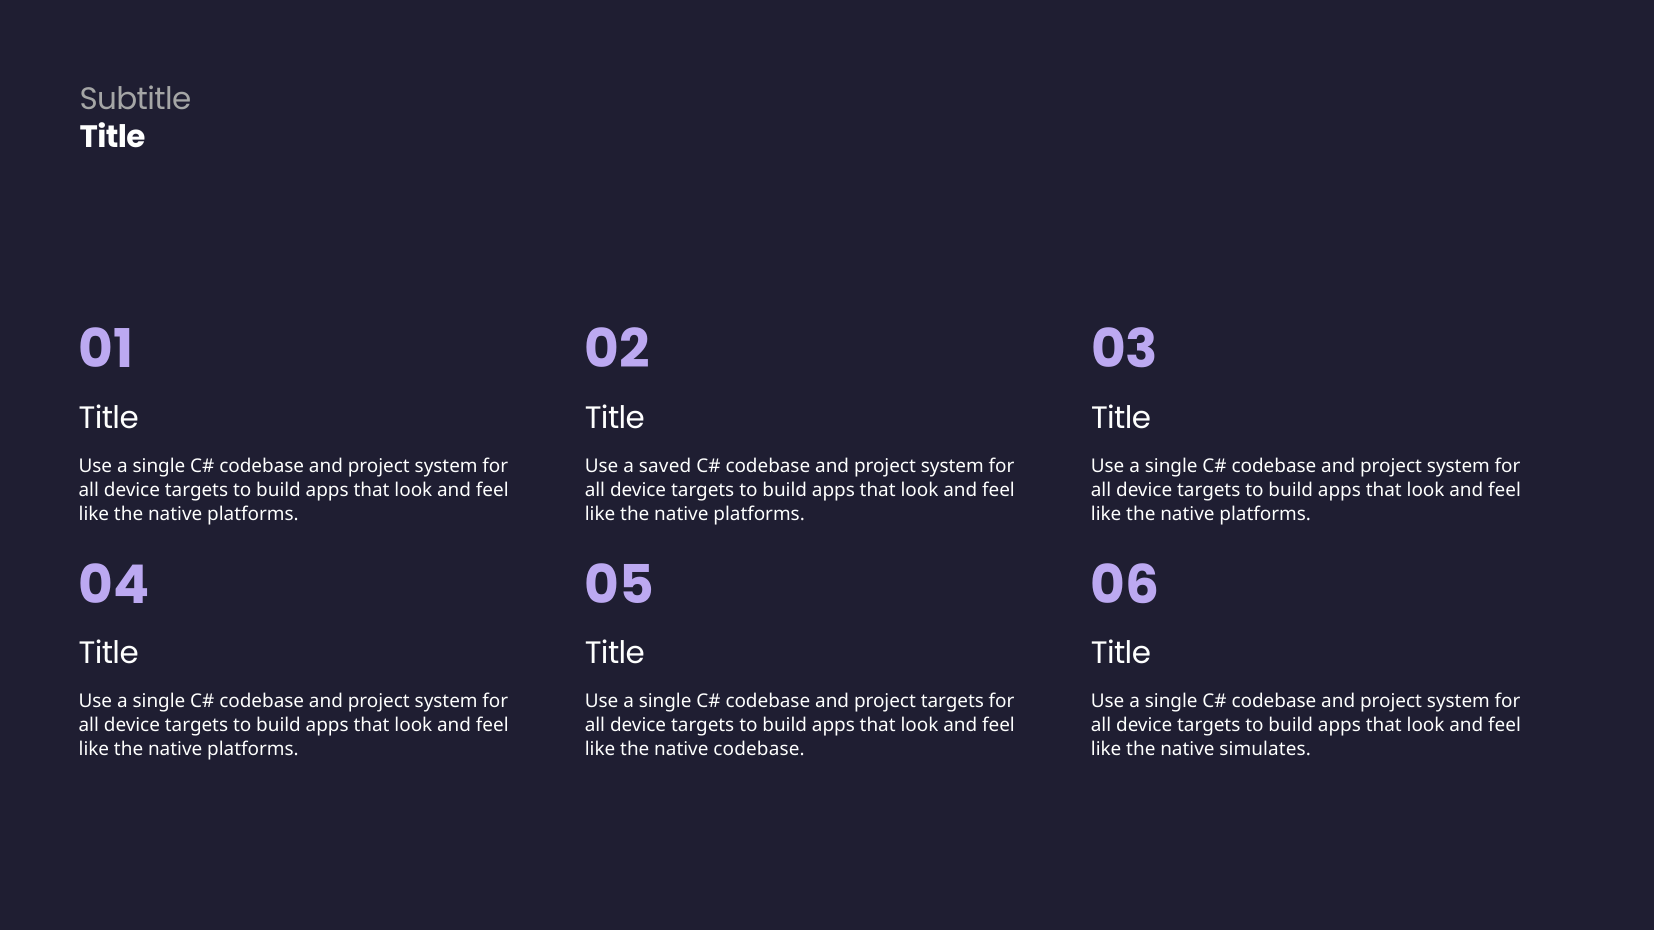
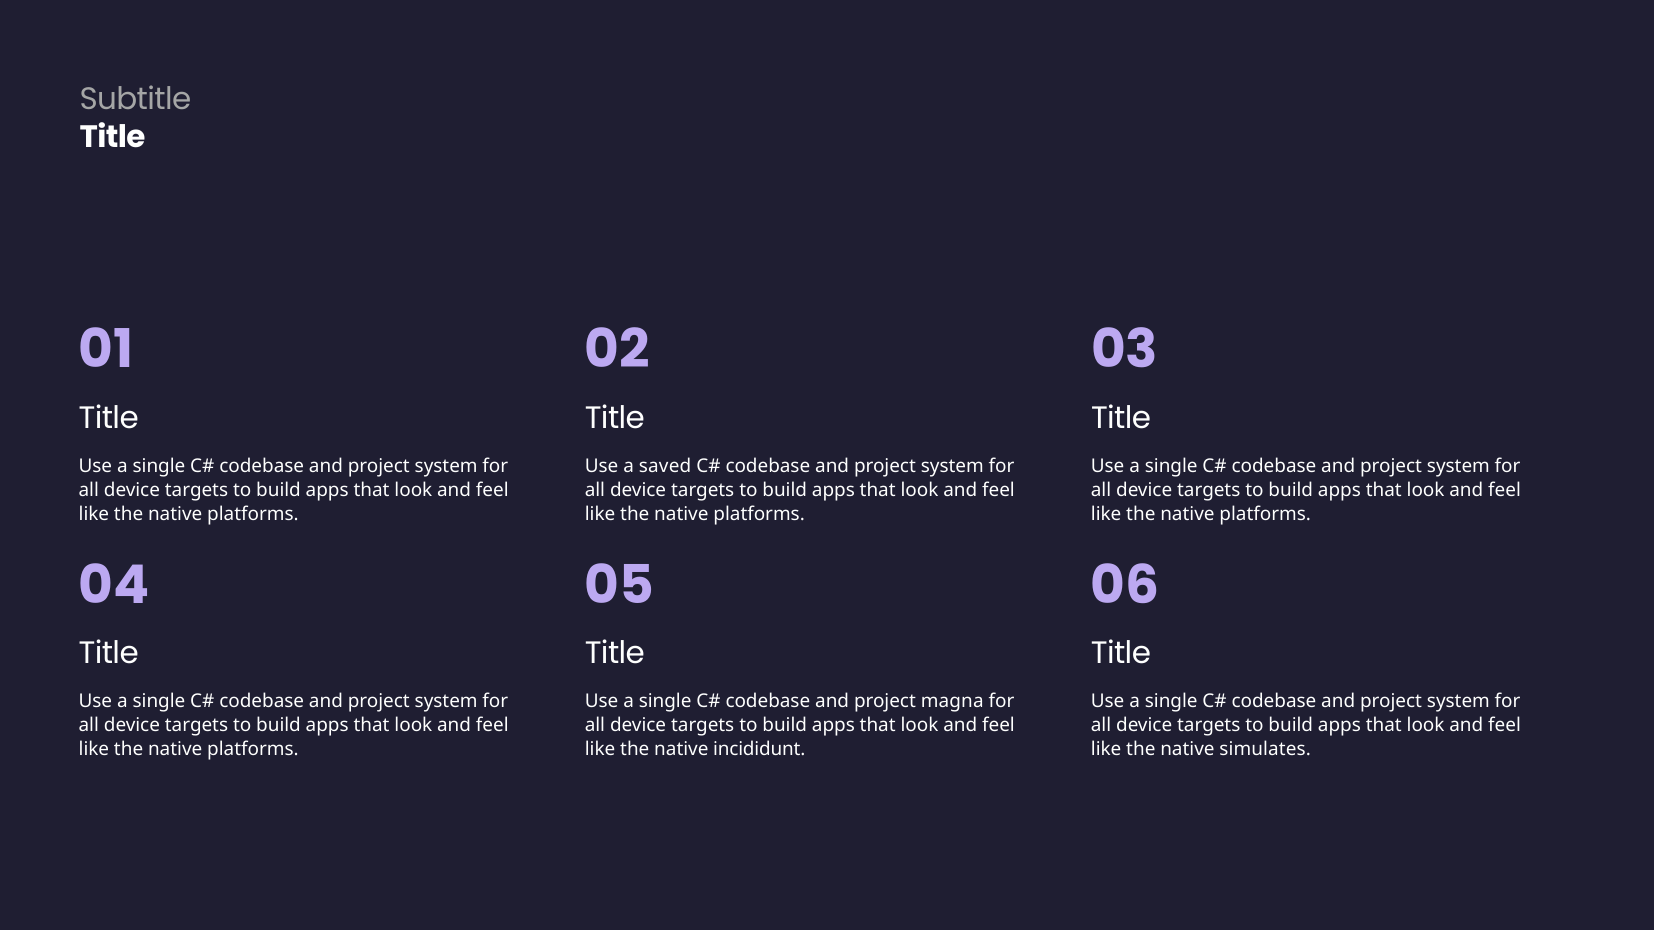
project targets: targets -> magna
native codebase: codebase -> incididunt
